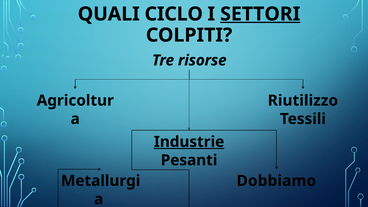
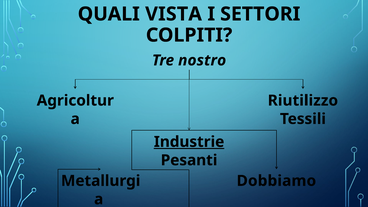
CICLO: CICLO -> VISTA
SETTORI underline: present -> none
risorse: risorse -> nostro
